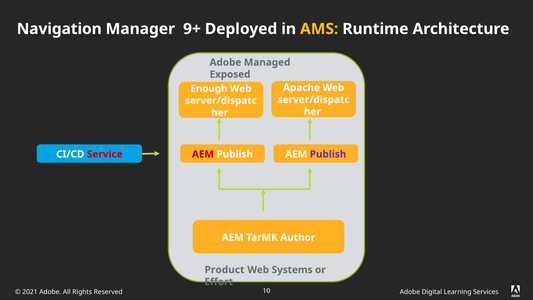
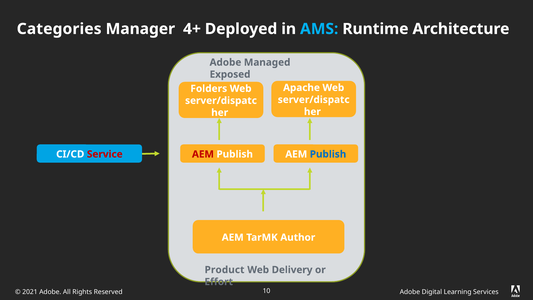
Navigation: Navigation -> Categories
9+: 9+ -> 4+
AMS colour: yellow -> light blue
Enough: Enough -> Folders
Publish at (328, 154) colour: purple -> blue
Systems: Systems -> Delivery
